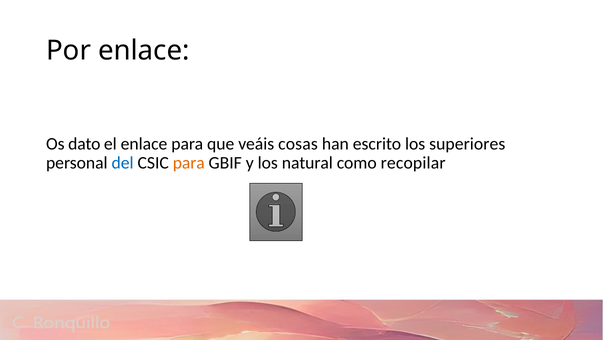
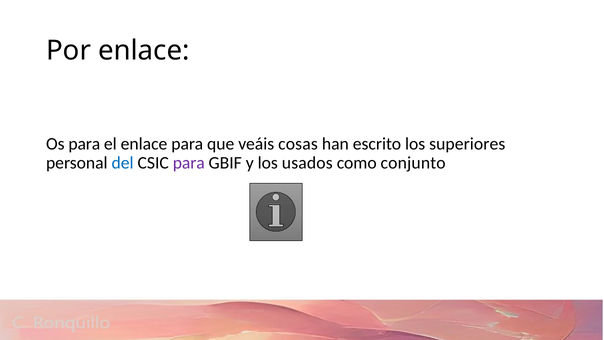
Os dato: dato -> para
para at (189, 163) colour: orange -> purple
natural: natural -> usados
recopilar: recopilar -> conjunto
